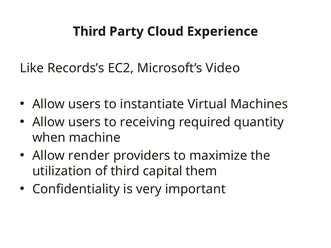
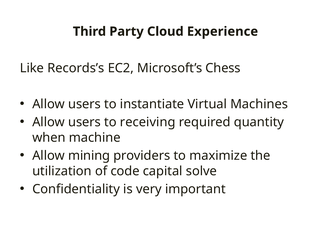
Video: Video -> Chess
render: render -> mining
of third: third -> code
them: them -> solve
